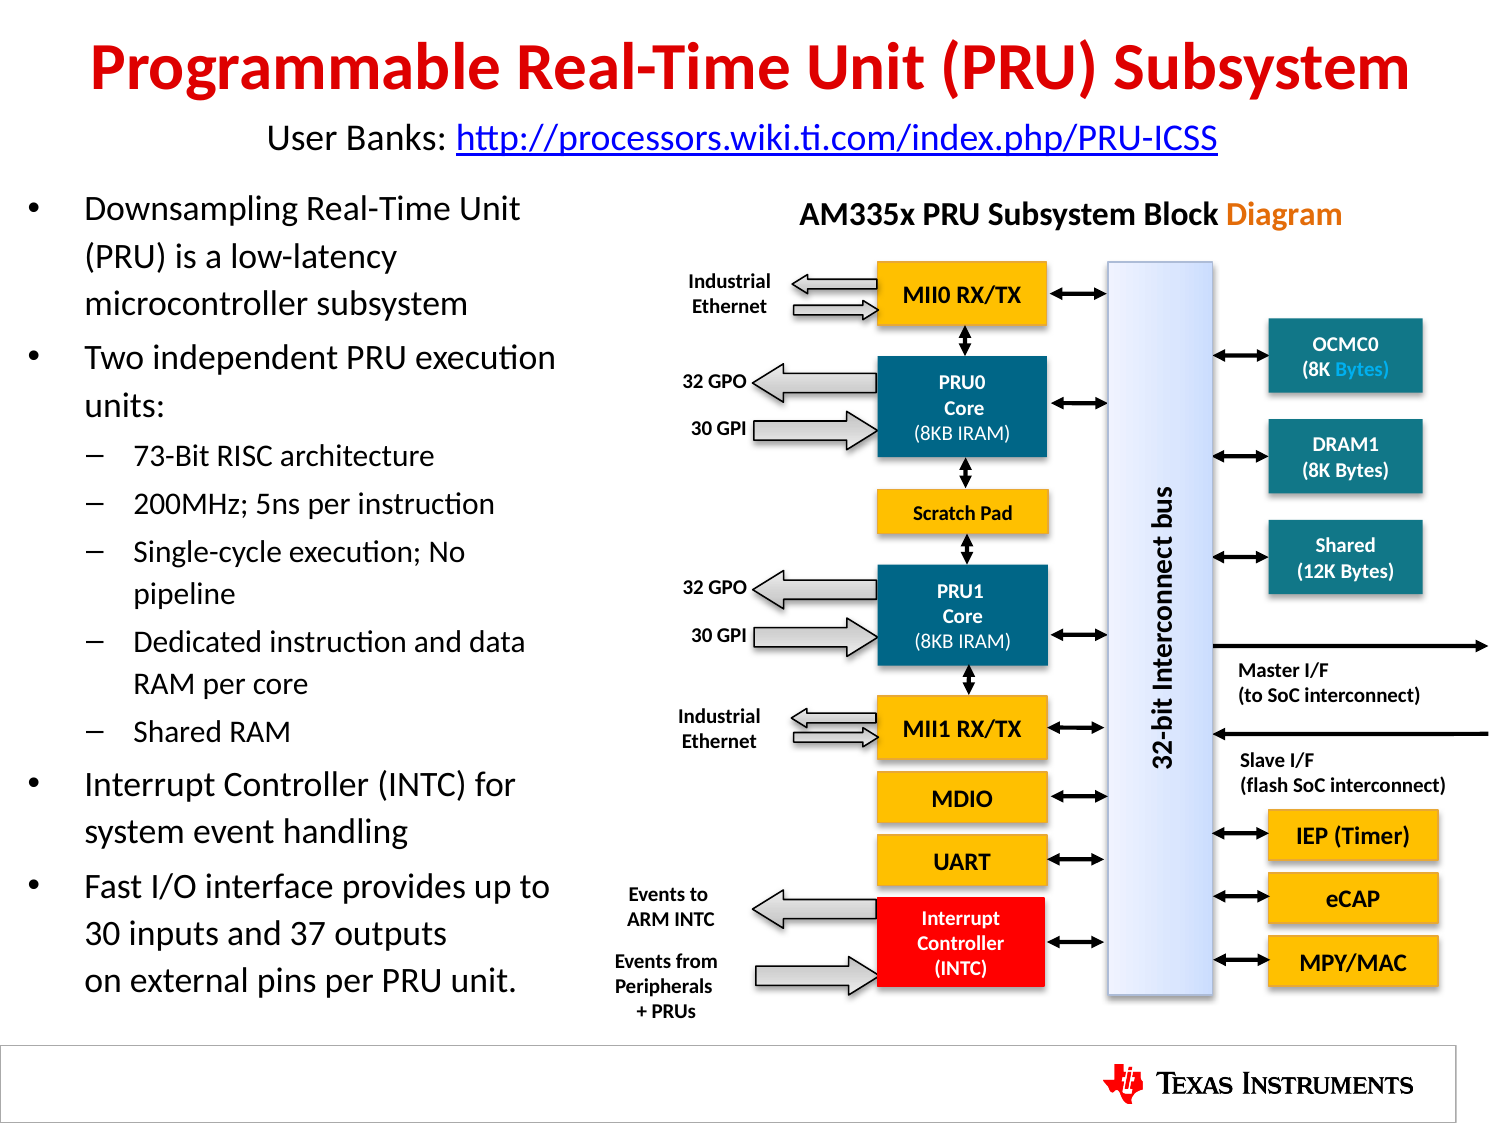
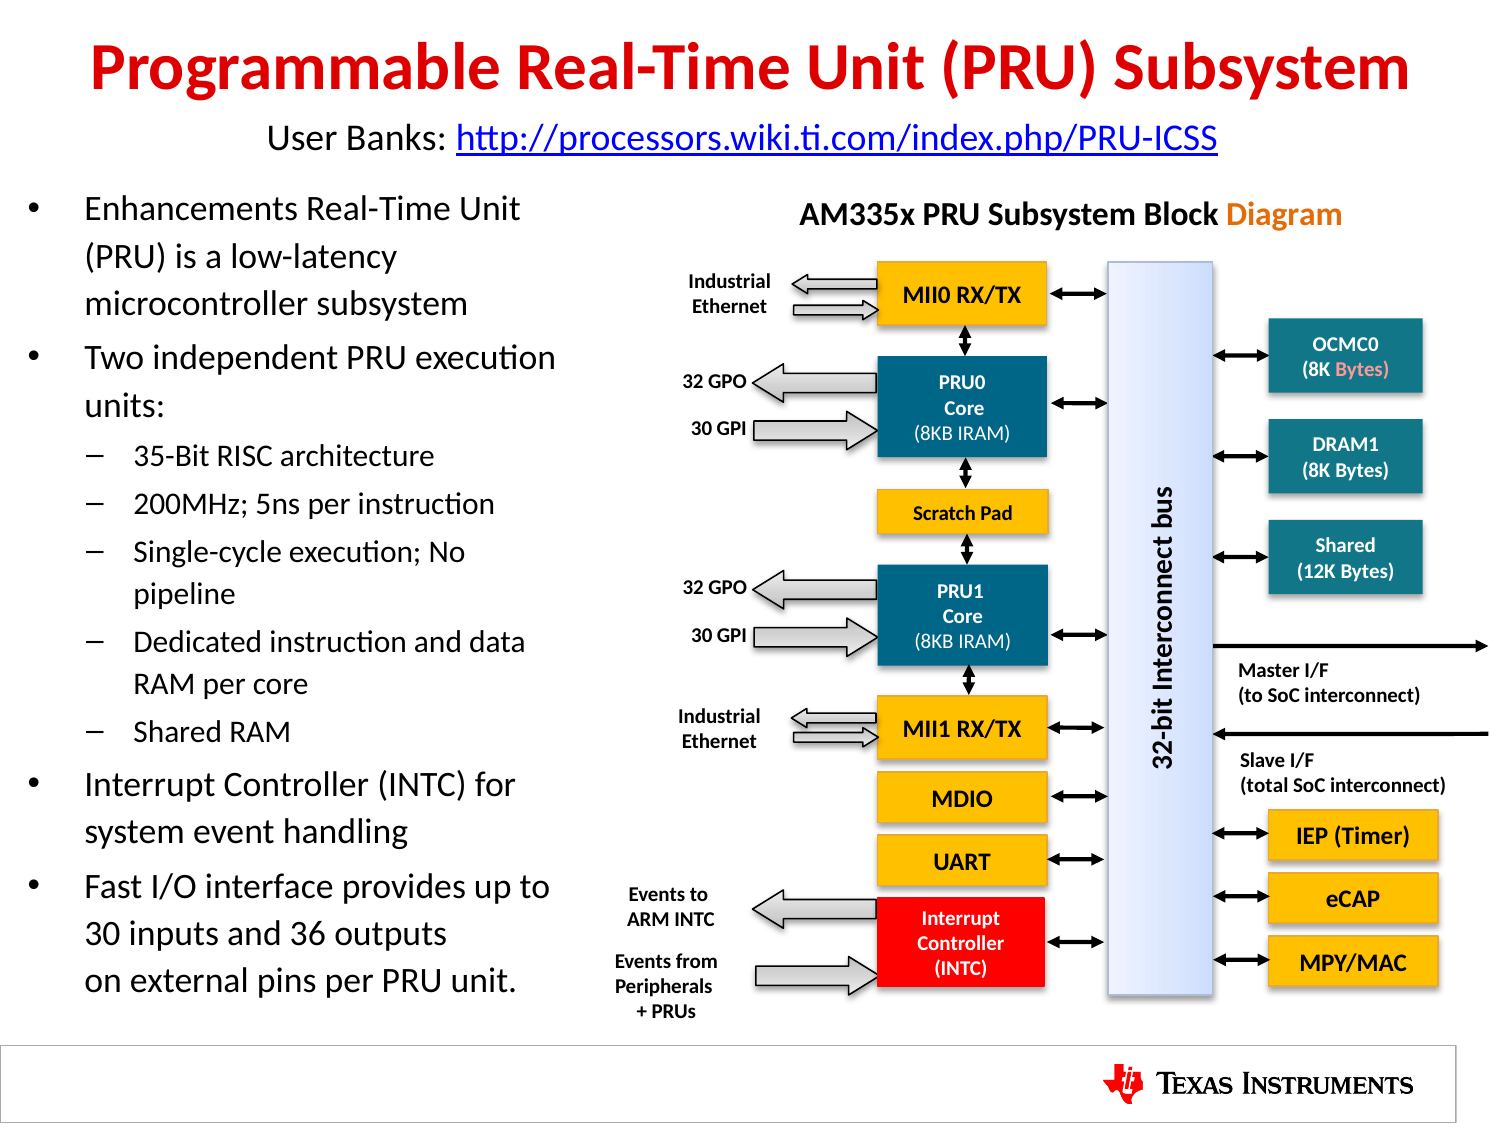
Downsampling: Downsampling -> Enhancements
Bytes at (1362, 369) colour: light blue -> pink
73-Bit: 73-Bit -> 35-Bit
flash: flash -> total
37: 37 -> 36
